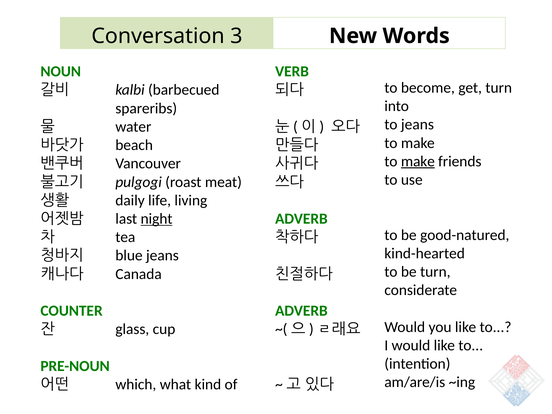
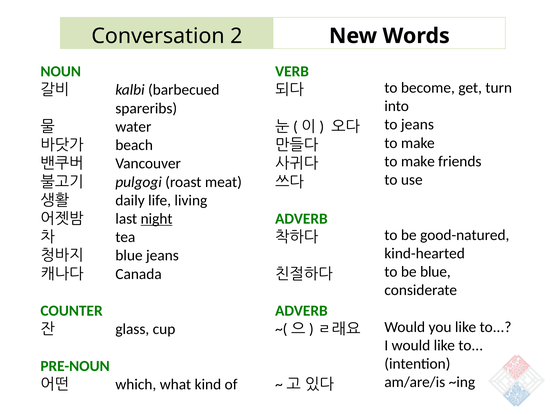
3: 3 -> 2
make at (418, 161) underline: present -> none
be turn: turn -> blue
